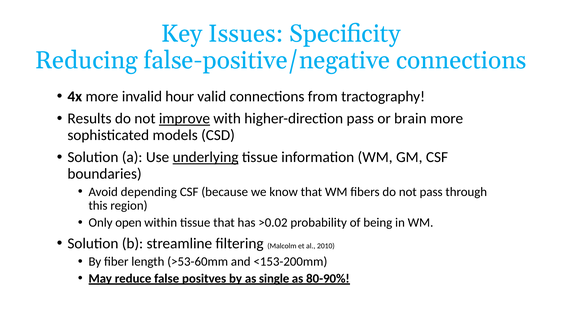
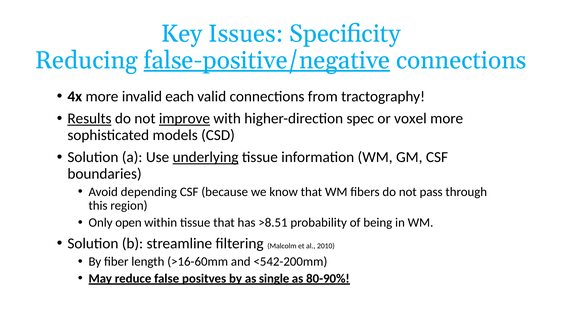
false-positive/negative underline: none -> present
hour: hour -> each
Results underline: none -> present
higher-direction pass: pass -> spec
brain: brain -> voxel
>0.02: >0.02 -> >8.51
>53-60mm: >53-60mm -> >16-60mm
<153-200mm: <153-200mm -> <542-200mm
